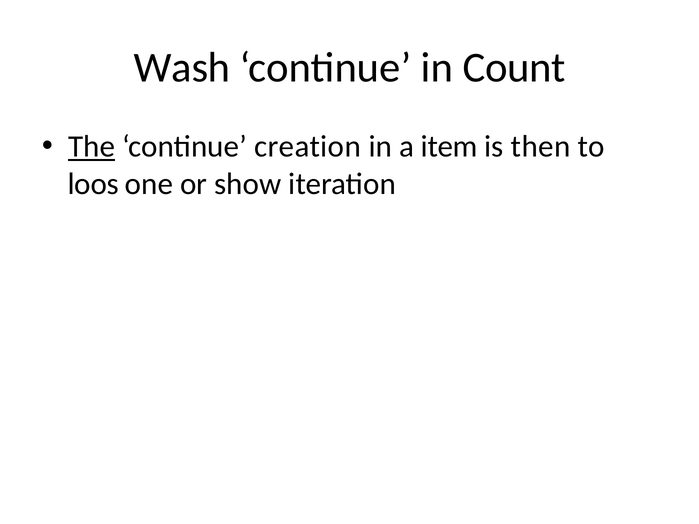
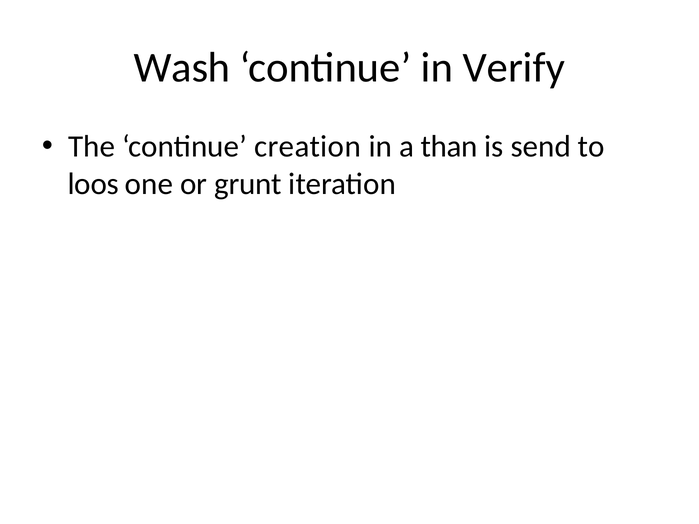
Count: Count -> Verify
The underline: present -> none
item: item -> than
then: then -> send
show: show -> grunt
